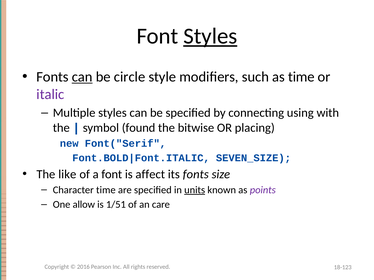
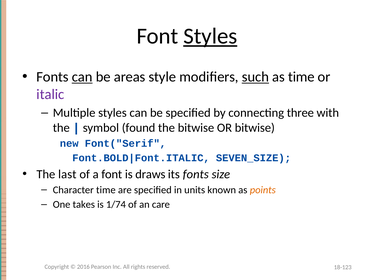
circle: circle -> areas
such underline: none -> present
using: using -> three
OR placing: placing -> bitwise
like: like -> last
affect: affect -> draws
units underline: present -> none
points colour: purple -> orange
allow: allow -> takes
1/51: 1/51 -> 1/74
